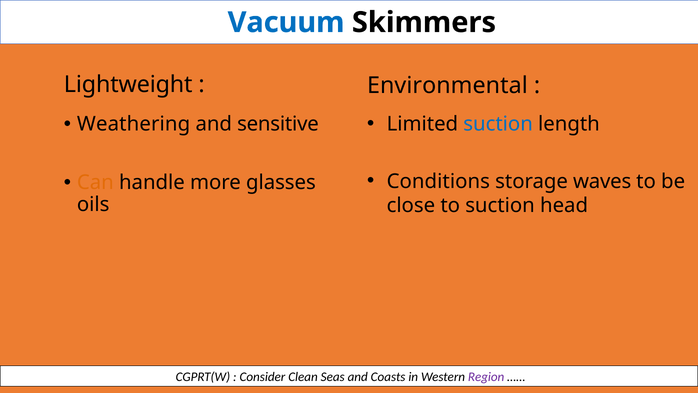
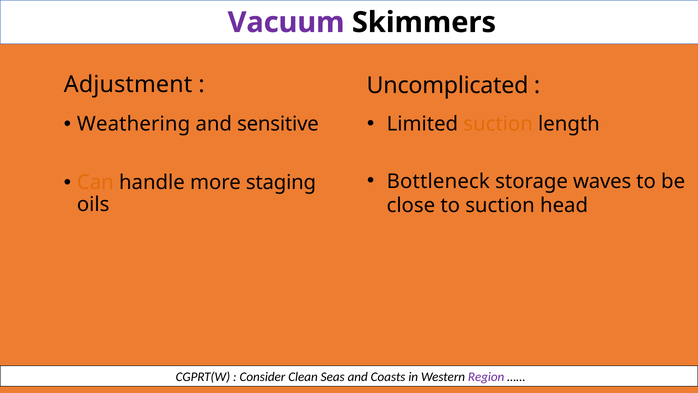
Vacuum colour: blue -> purple
Lightweight: Lightweight -> Adjustment
Environmental: Environmental -> Uncomplicated
suction at (498, 124) colour: blue -> orange
Conditions: Conditions -> Bottleneck
glasses: glasses -> staging
